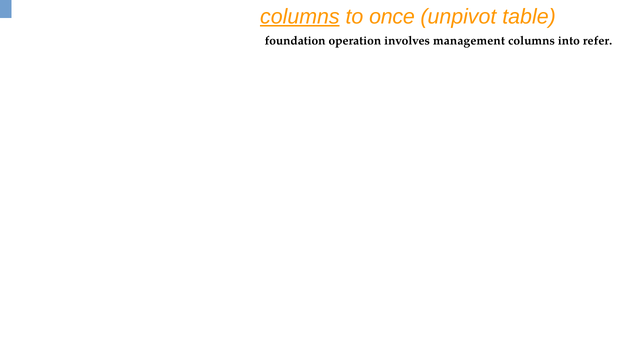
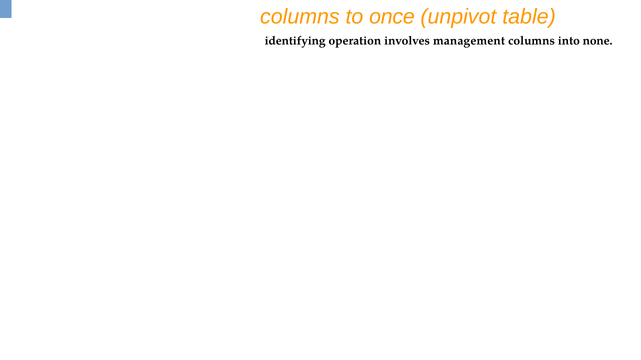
columns at (300, 17) underline: present -> none
foundation: foundation -> identifying
refer: refer -> none
